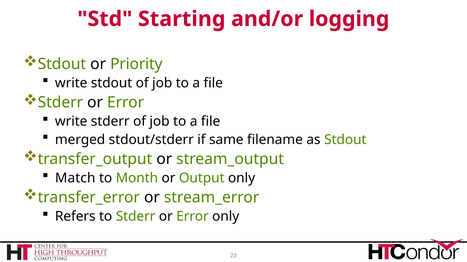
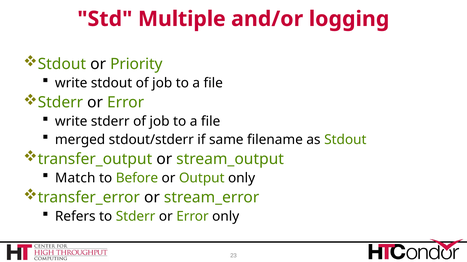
Starting: Starting -> Multiple
Month: Month -> Before
